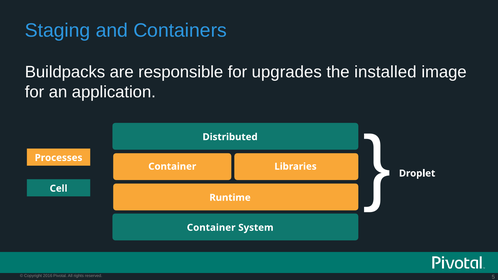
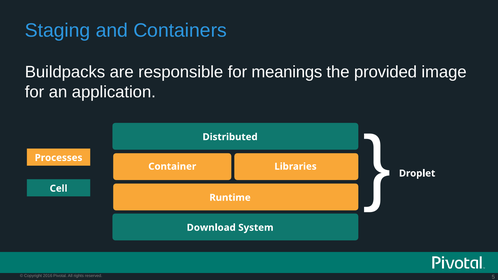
upgrades: upgrades -> meanings
installed: installed -> provided
Container at (211, 228): Container -> Download
